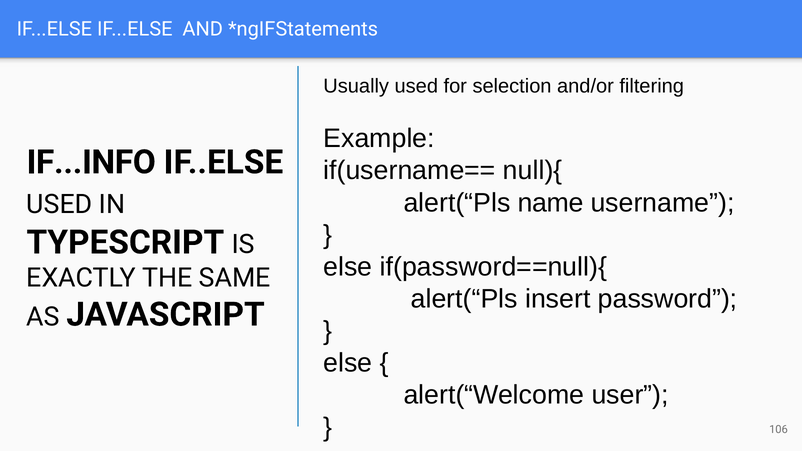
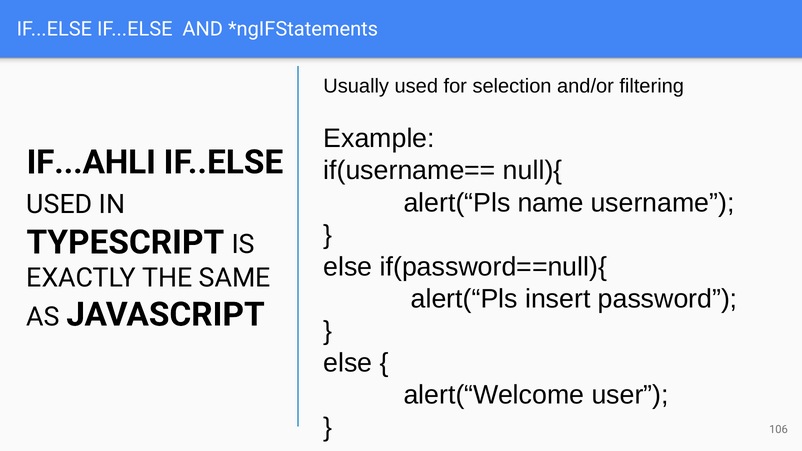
IF...INFO: IF...INFO -> IF...AHLI
